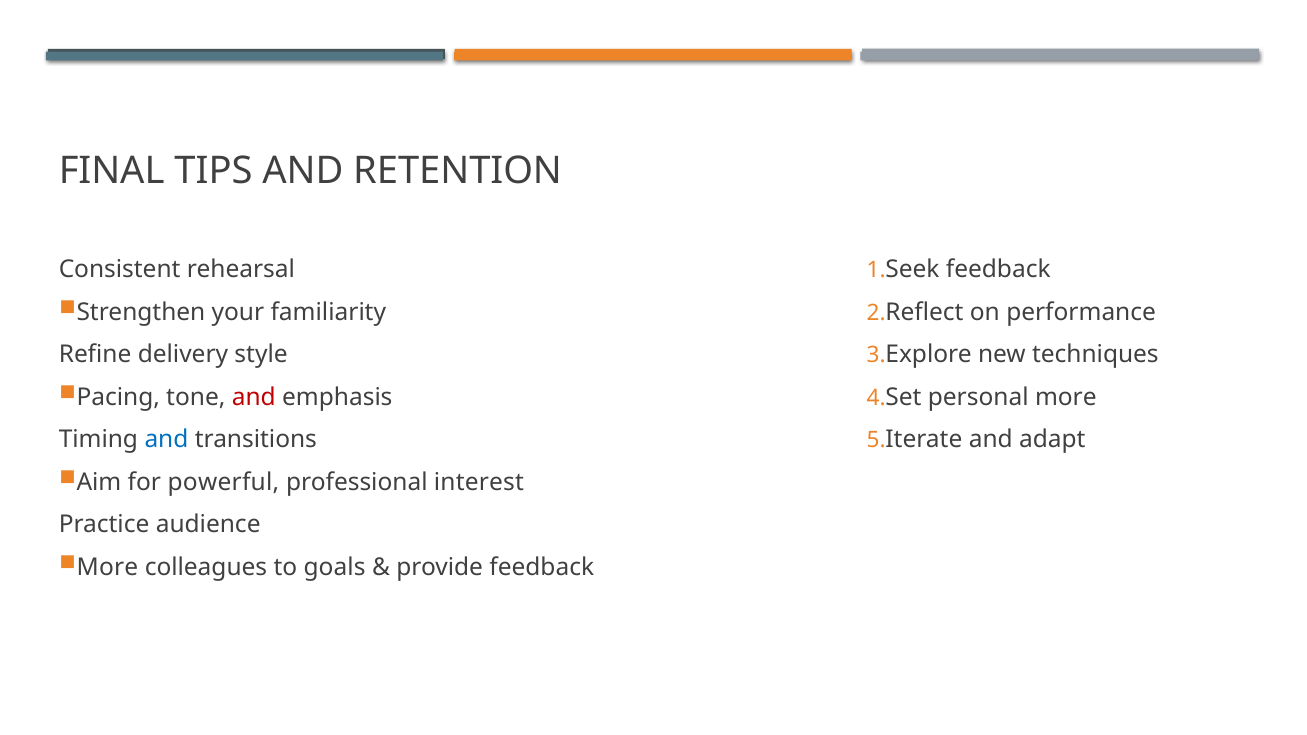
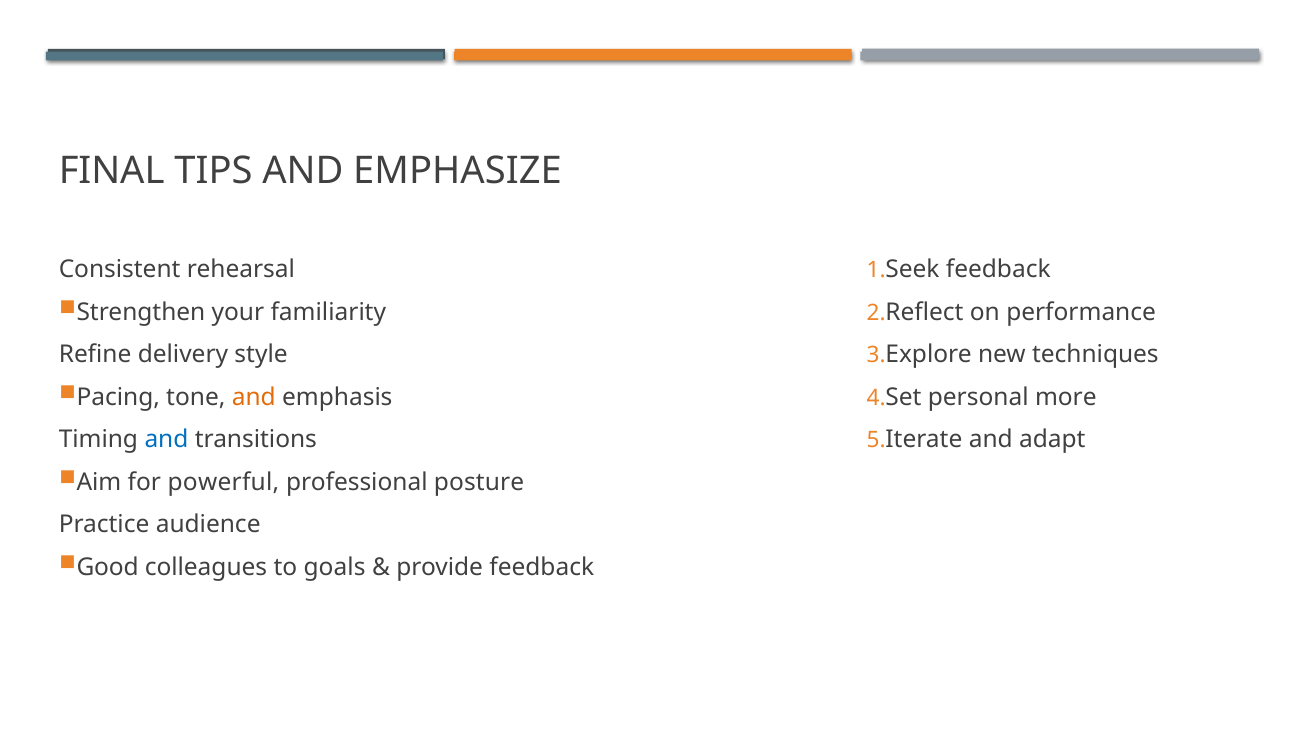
RETENTION: RETENTION -> EMPHASIZE
and at (254, 397) colour: red -> orange
interest: interest -> posture
More at (107, 567): More -> Good
